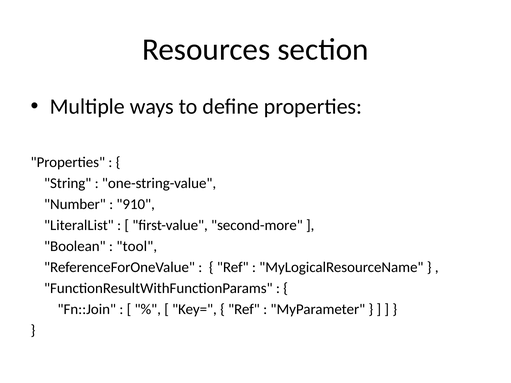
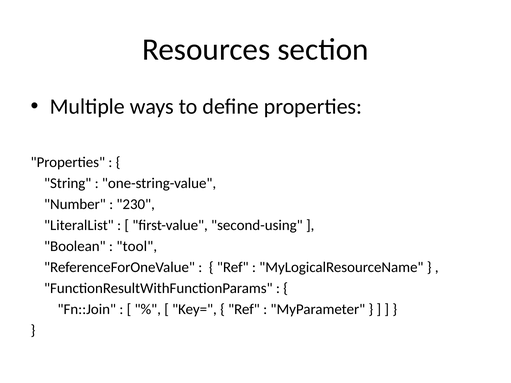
910: 910 -> 230
second-more: second-more -> second-using
